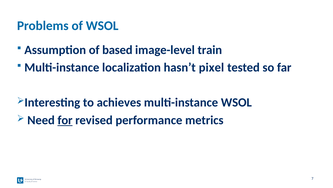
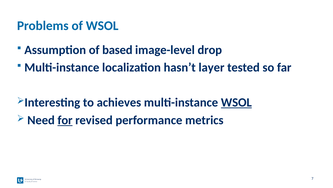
train: train -> drop
pixel: pixel -> layer
WSOL at (236, 102) underline: none -> present
